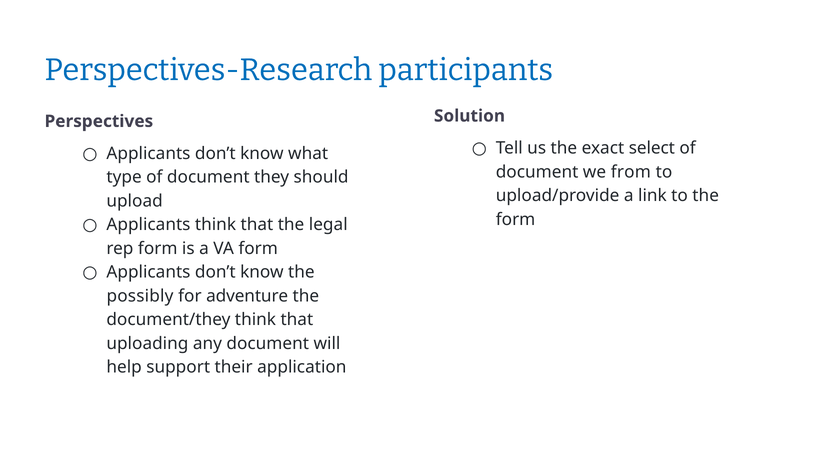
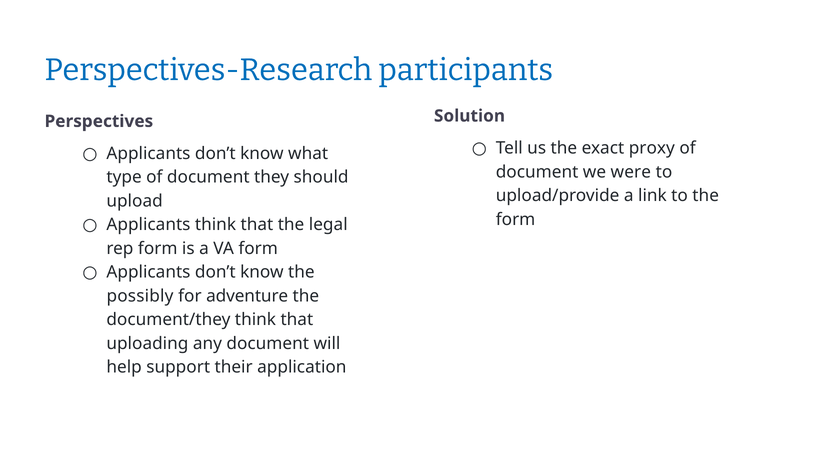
select: select -> proxy
from: from -> were
